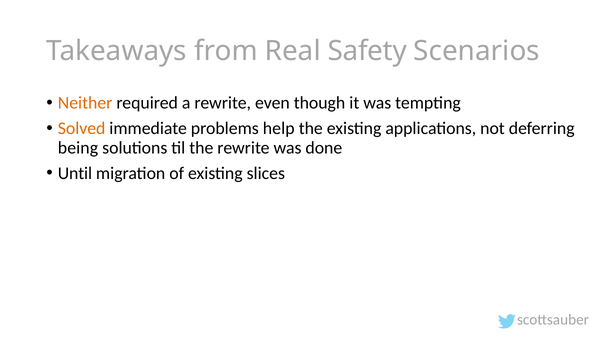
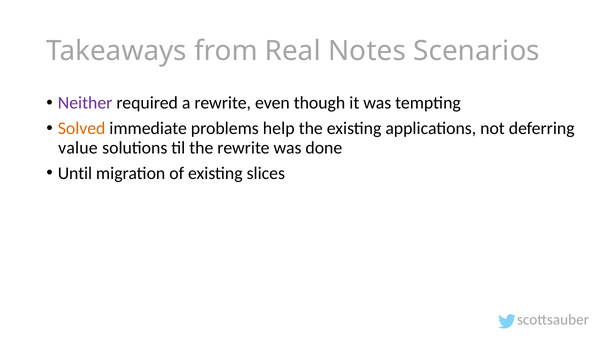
Safety: Safety -> Notes
Neither colour: orange -> purple
being: being -> value
